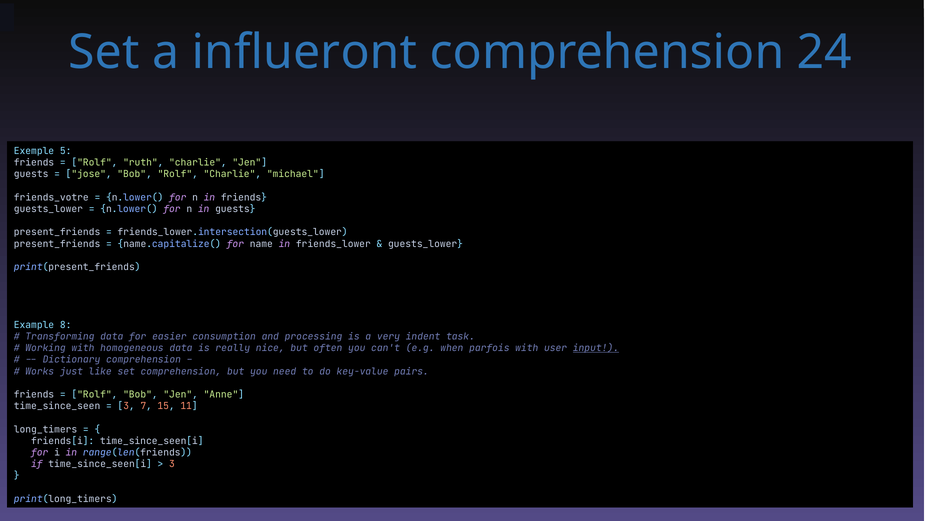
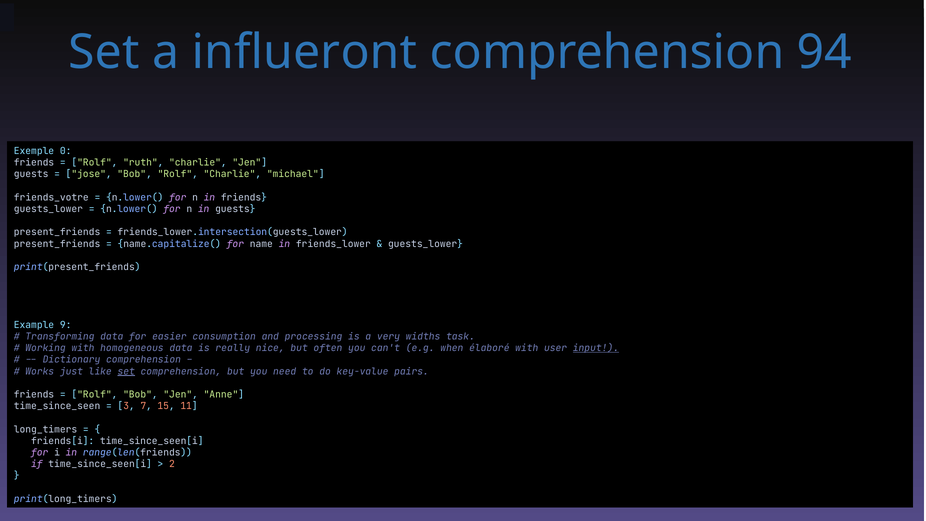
24: 24 -> 94
5: 5 -> 0
8: 8 -> 9
indent: indent -> widths
parfois: parfois -> élaboré
set at (126, 371) underline: none -> present
3 at (172, 464): 3 -> 2
